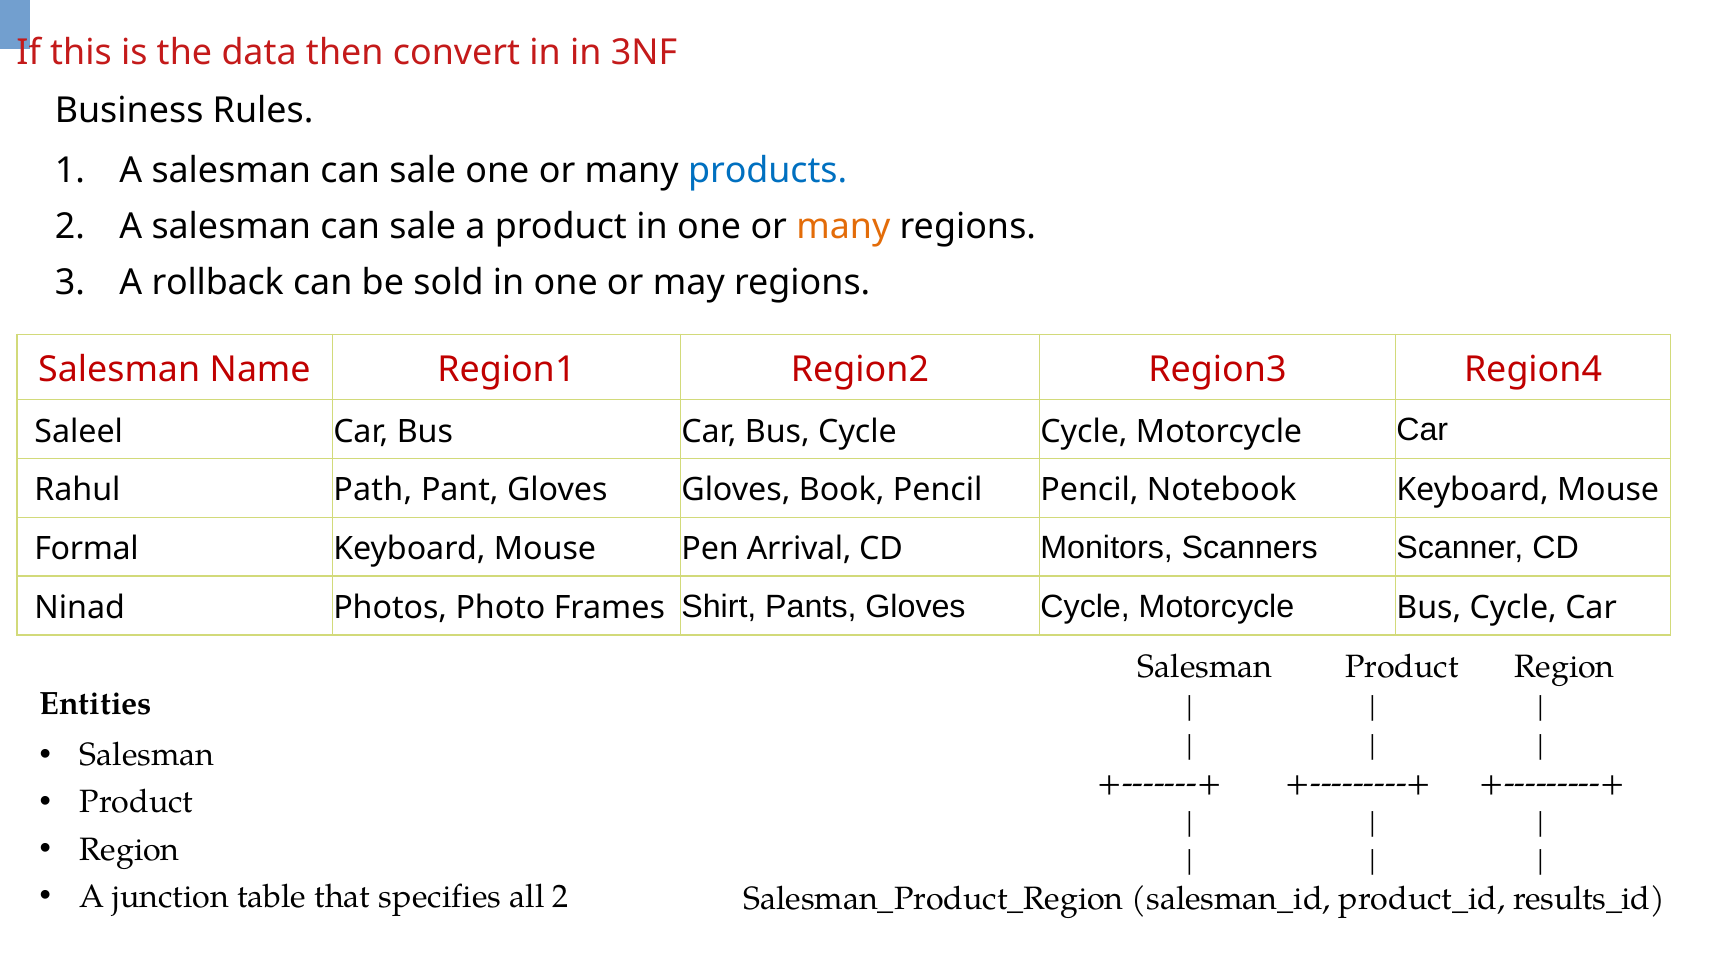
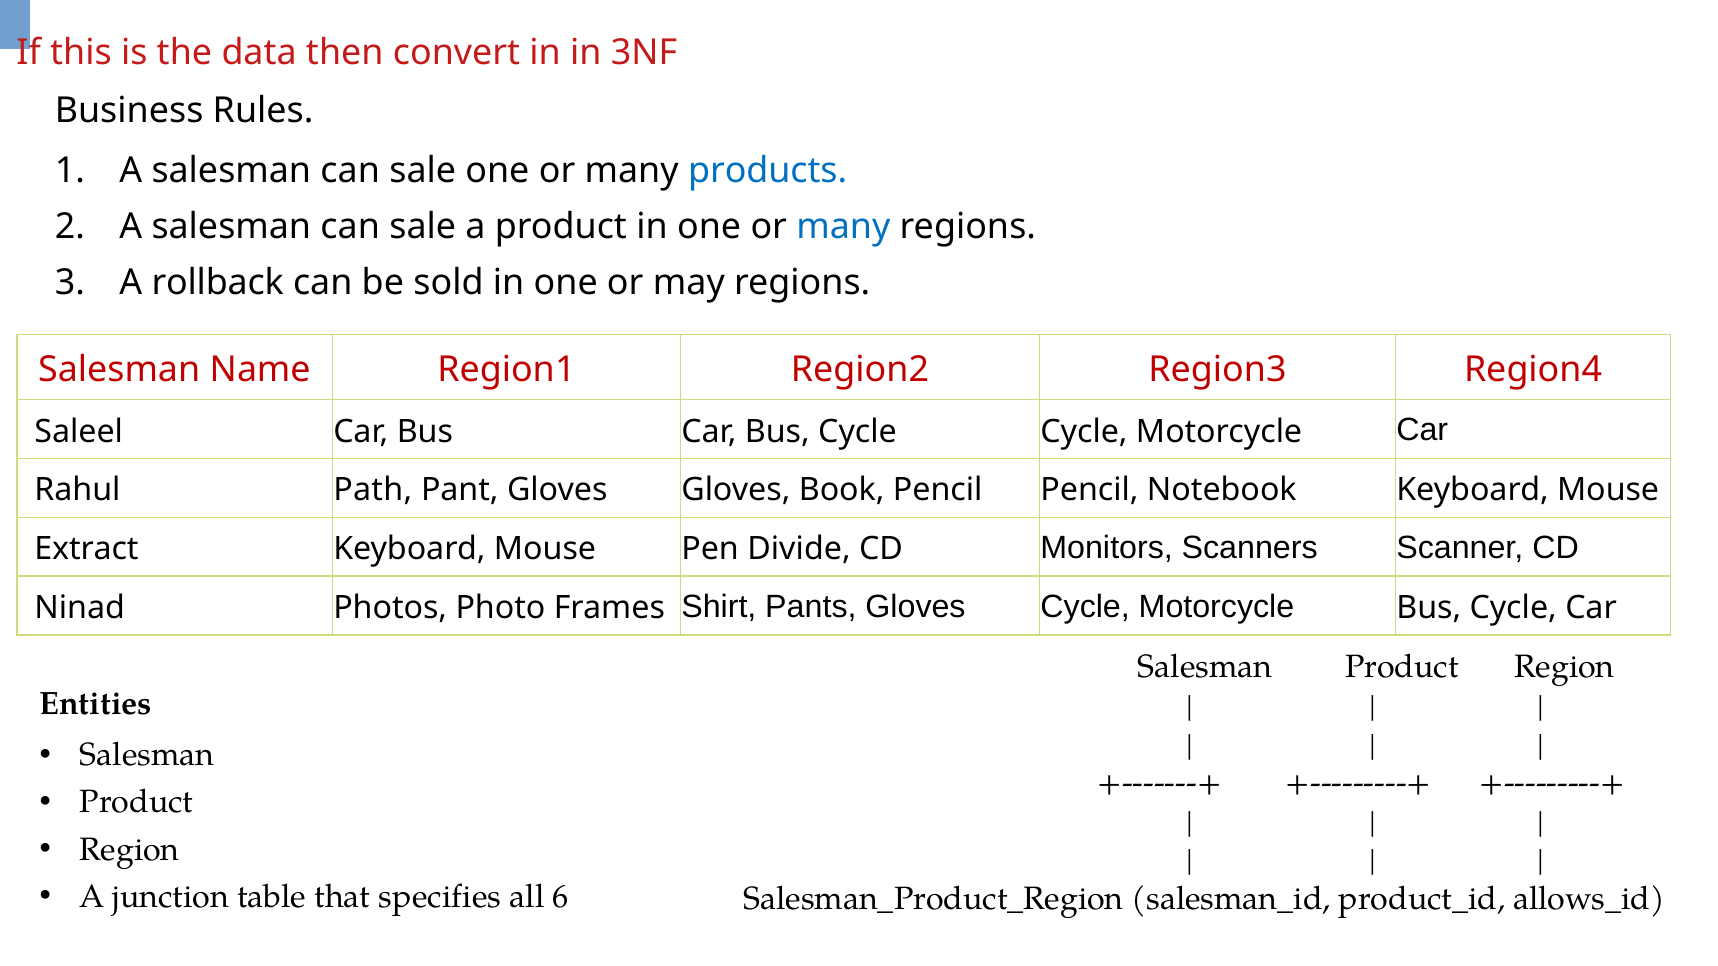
many at (843, 227) colour: orange -> blue
Formal: Formal -> Extract
Arrival: Arrival -> Divide
all 2: 2 -> 6
results_id: results_id -> allows_id
